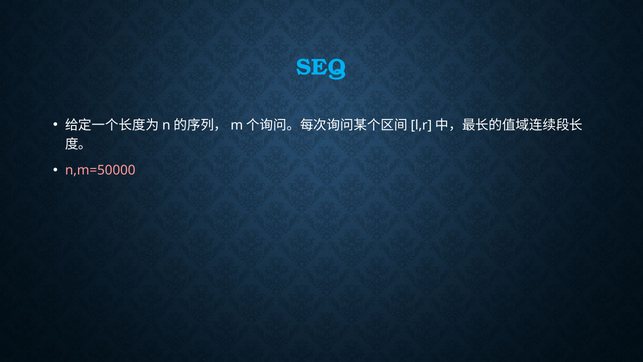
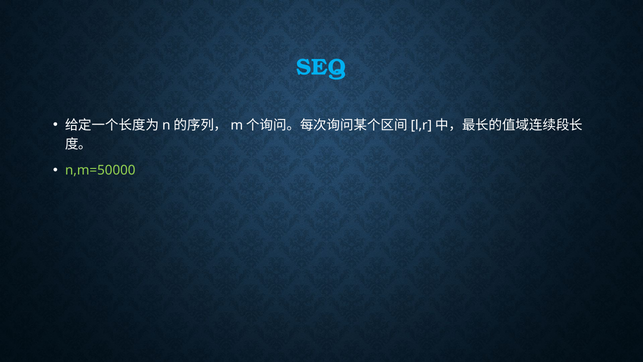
n,m=50000 colour: pink -> light green
